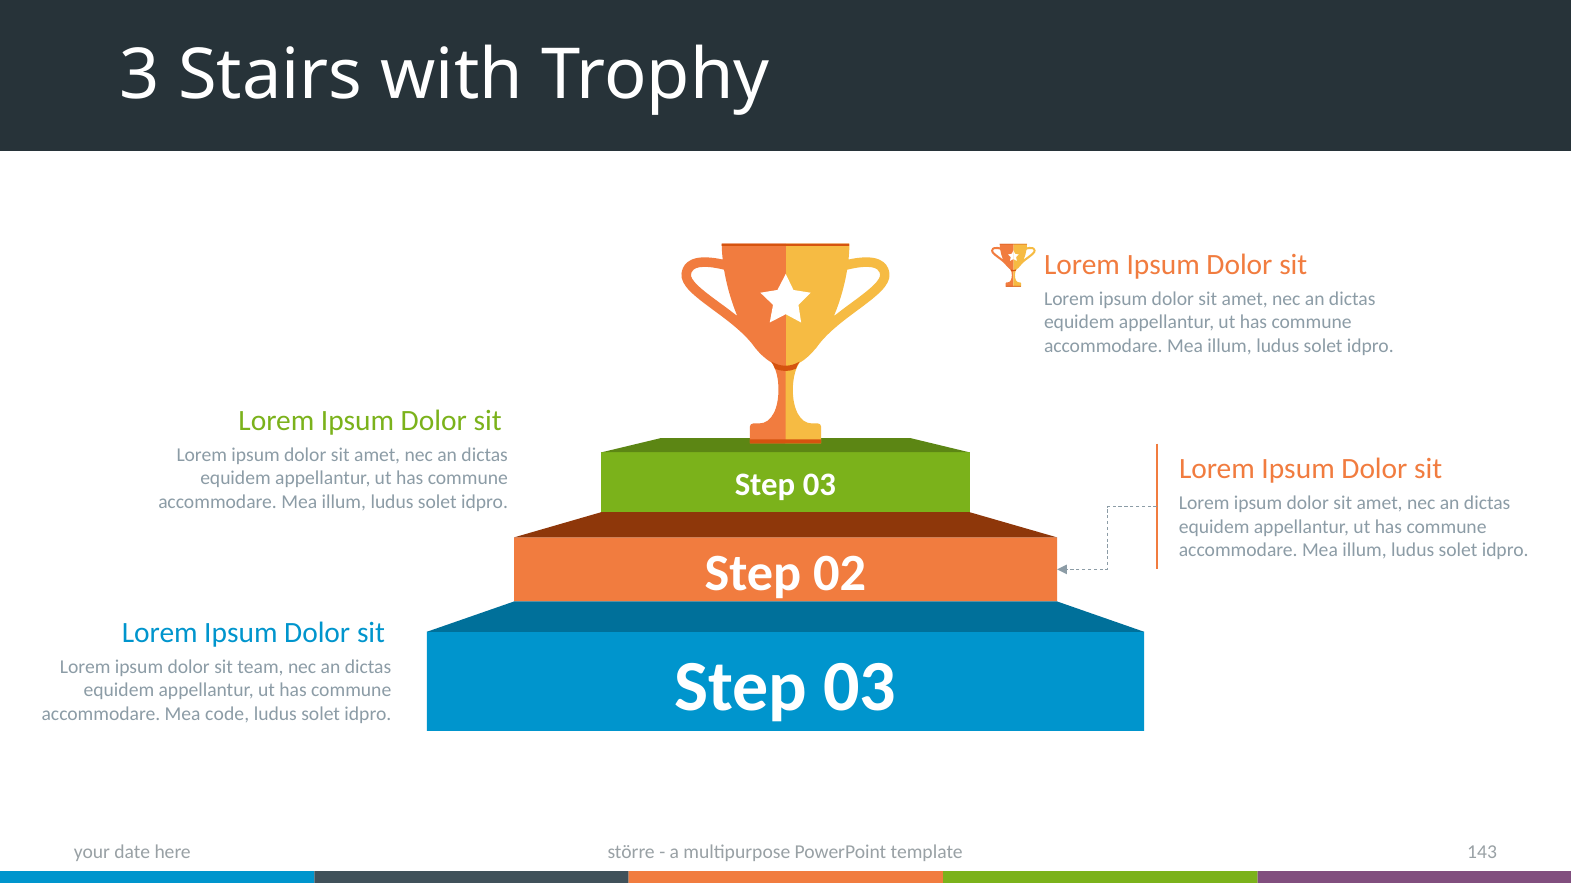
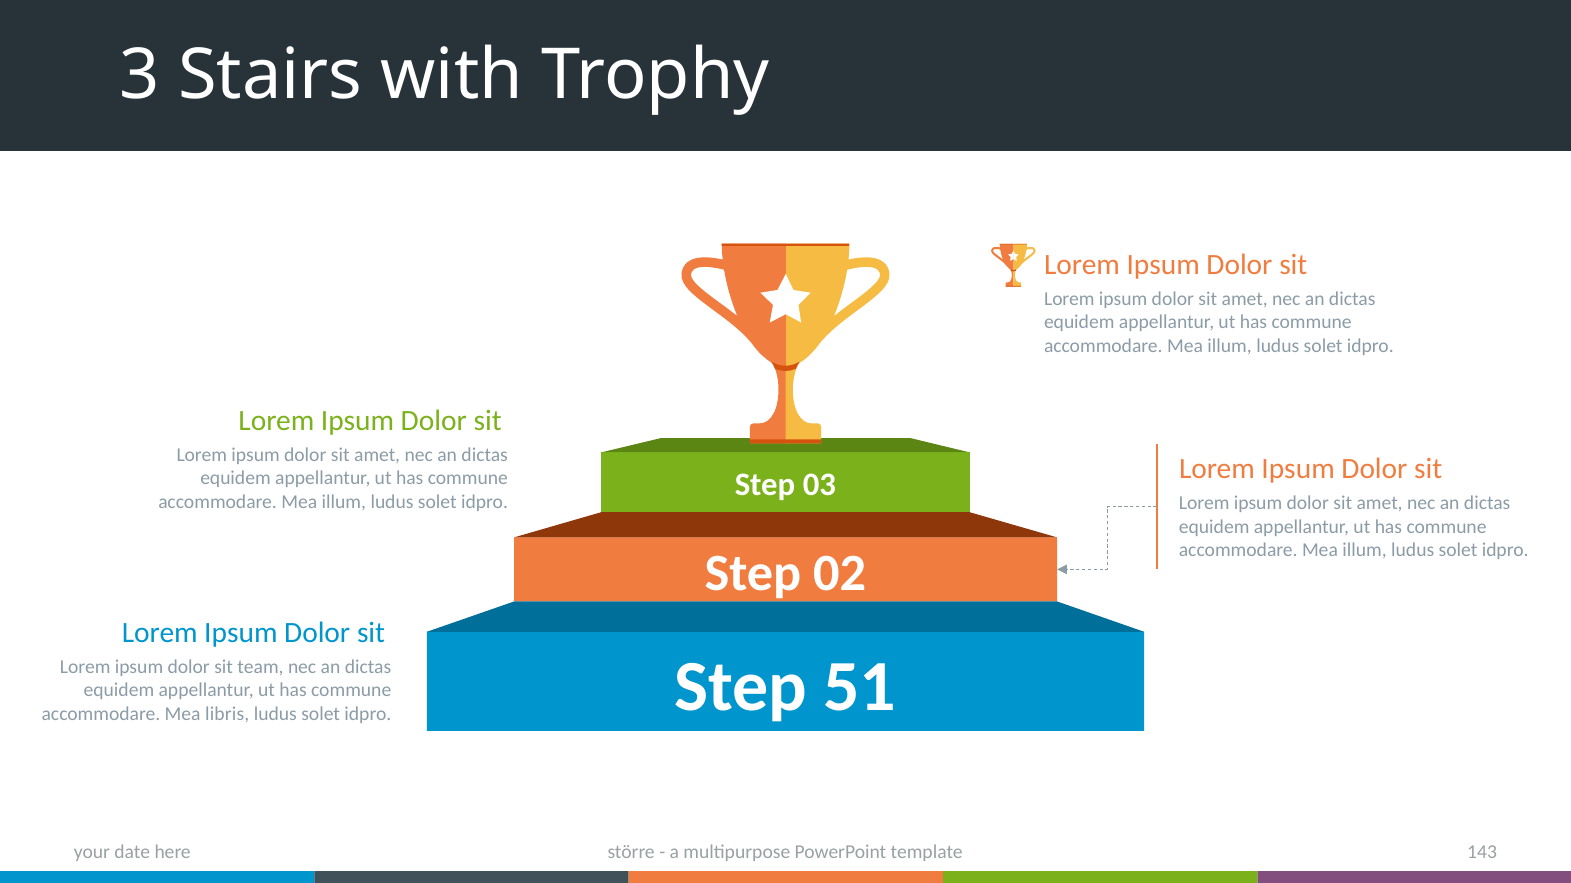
03 at (860, 687): 03 -> 51
code: code -> libris
